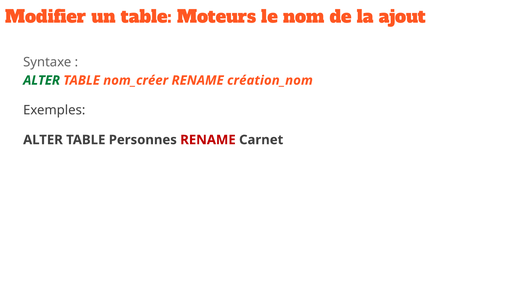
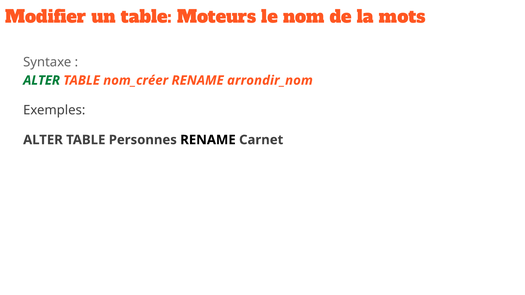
ajout: ajout -> mots
création_nom: création_nom -> arrondir_nom
RENAME at (208, 140) colour: red -> black
